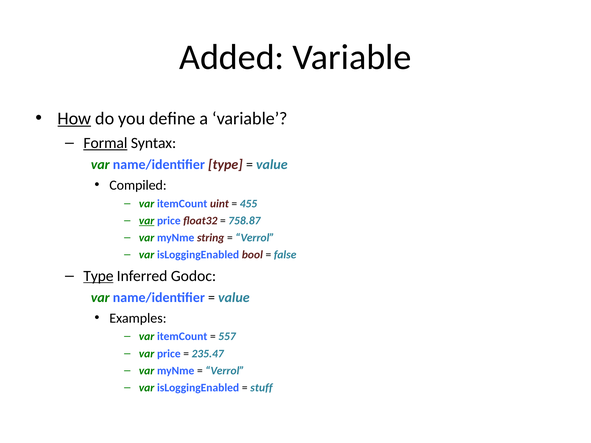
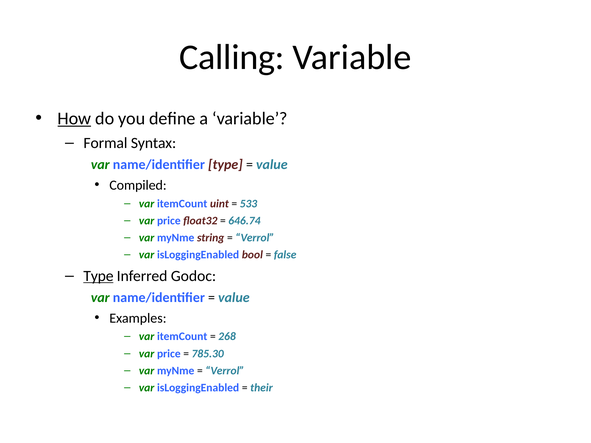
Added: Added -> Calling
Formal underline: present -> none
455: 455 -> 533
var at (147, 221) underline: present -> none
758.87: 758.87 -> 646.74
557: 557 -> 268
235.47: 235.47 -> 785.30
stuff: stuff -> their
